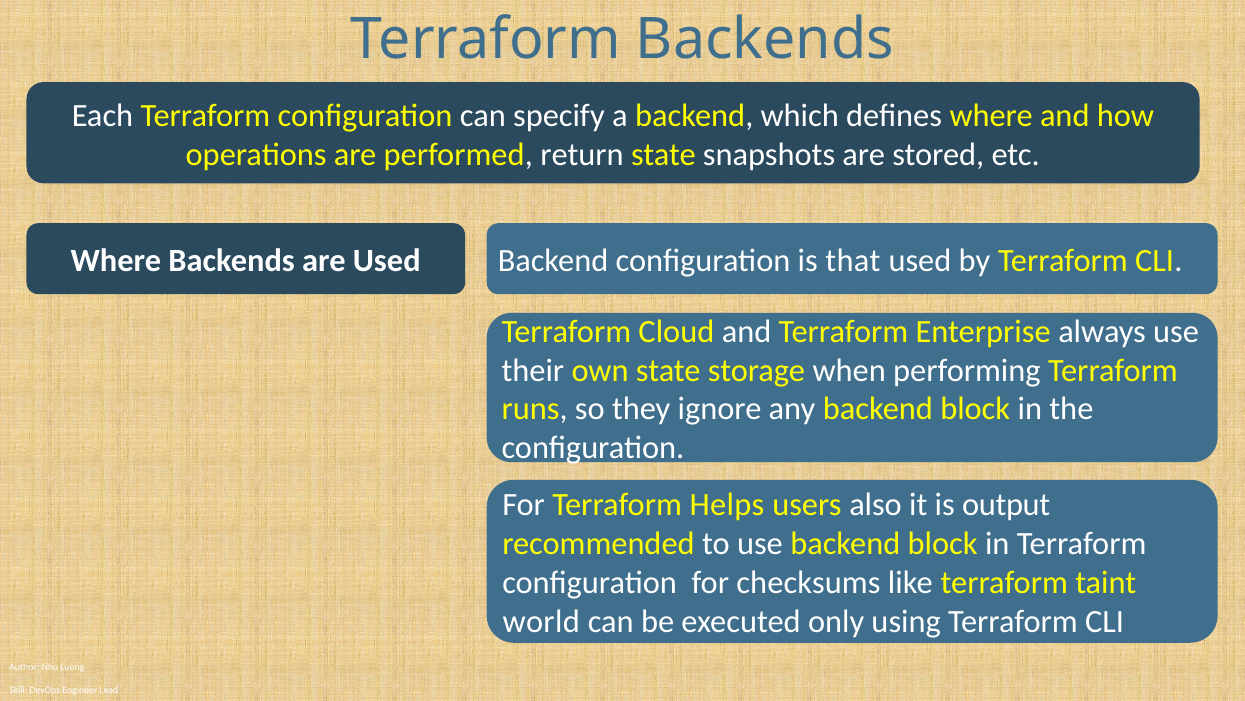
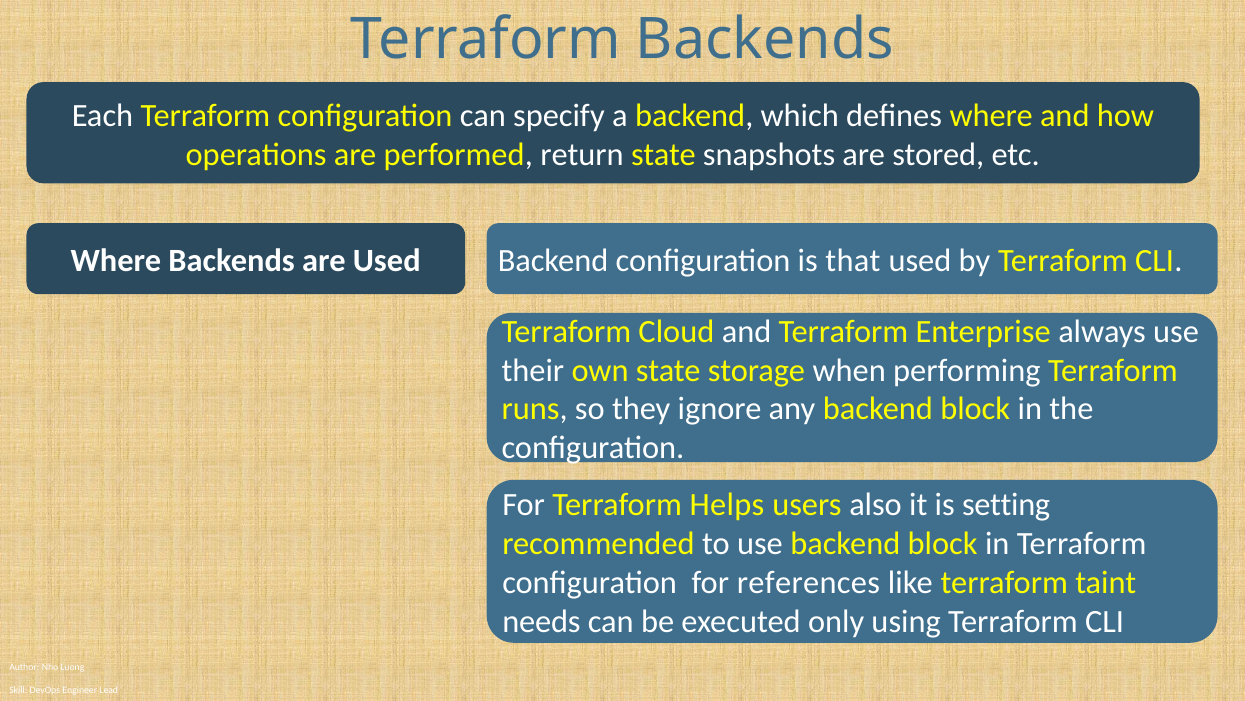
output: output -> setting
checksums: checksums -> references
world: world -> needs
